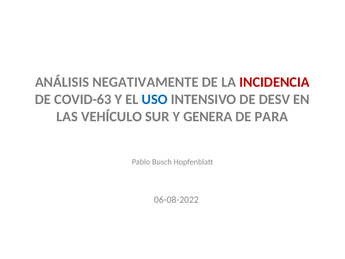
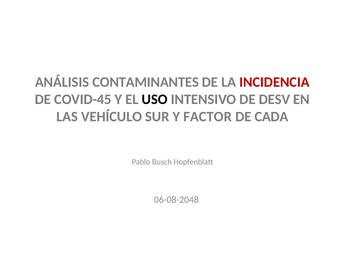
NEGATIVAMENTE: NEGATIVAMENTE -> CONTAMINANTES
COVID-63: COVID-63 -> COVID-45
USO colour: blue -> black
GENERA: GENERA -> FACTOR
PARA: PARA -> CADA
06-08-2022: 06-08-2022 -> 06-08-2048
